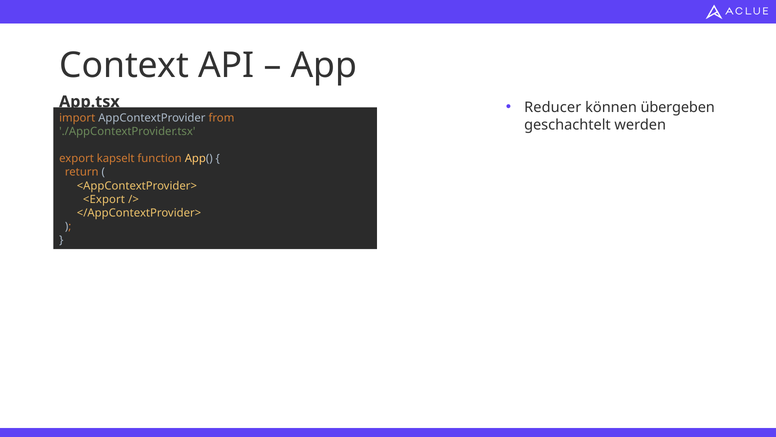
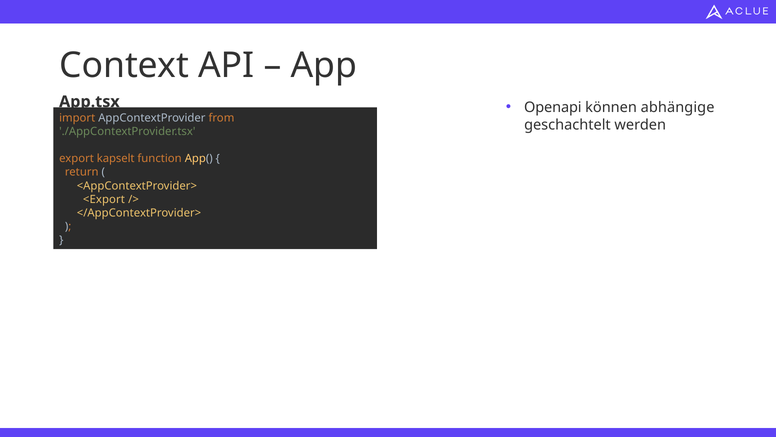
Reducer: Reducer -> Openapi
übergeben: übergeben -> abhängige
